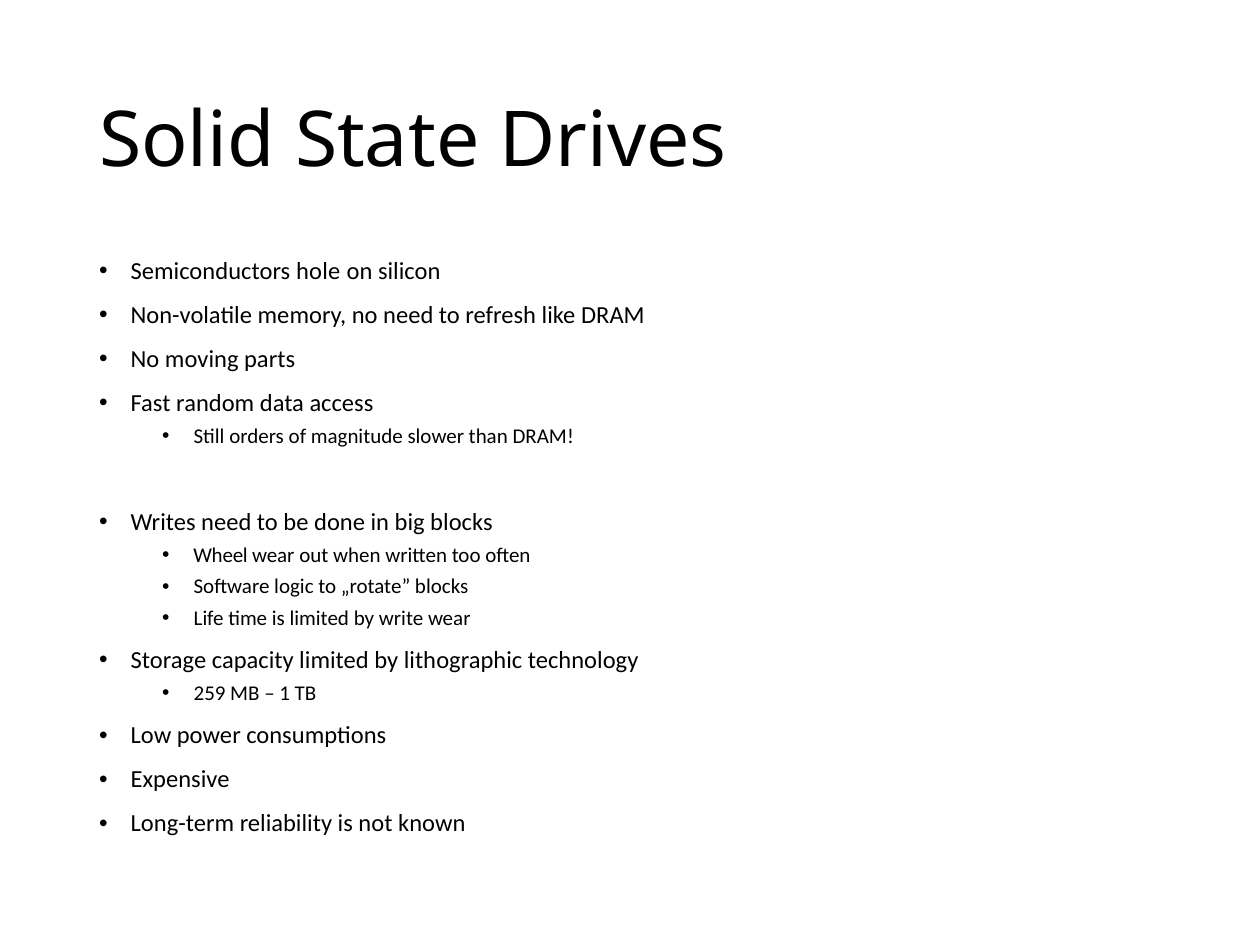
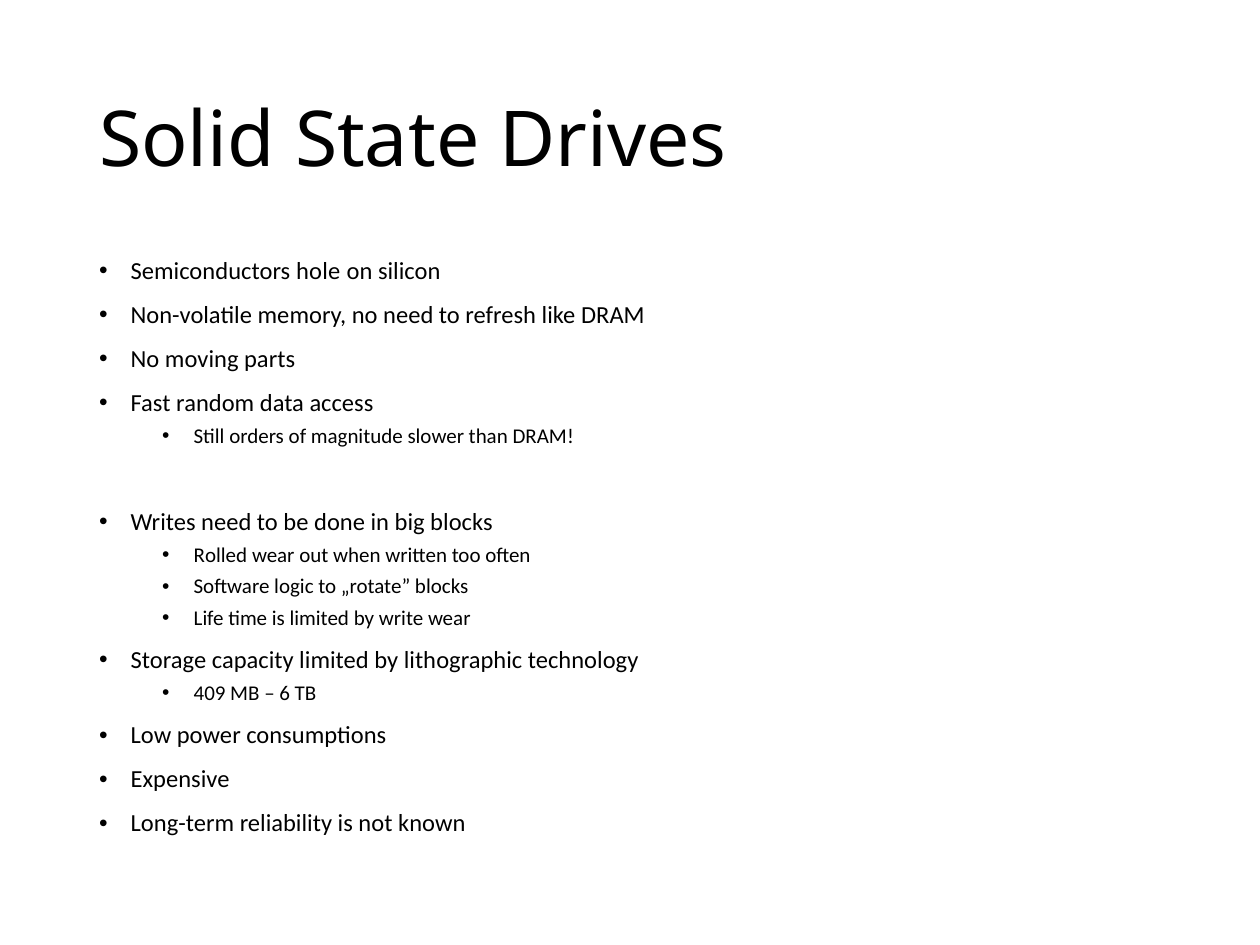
Wheel: Wheel -> Rolled
259: 259 -> 409
1: 1 -> 6
